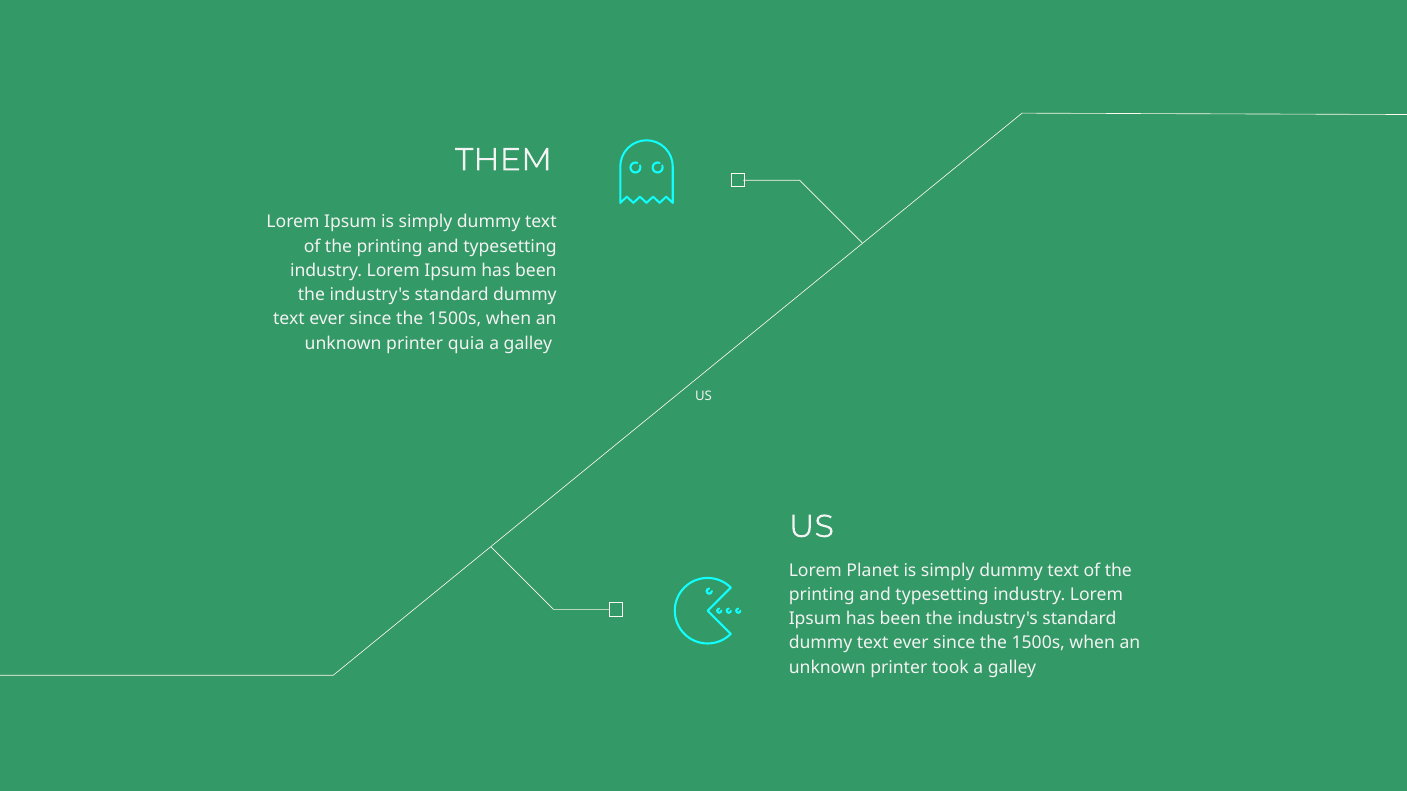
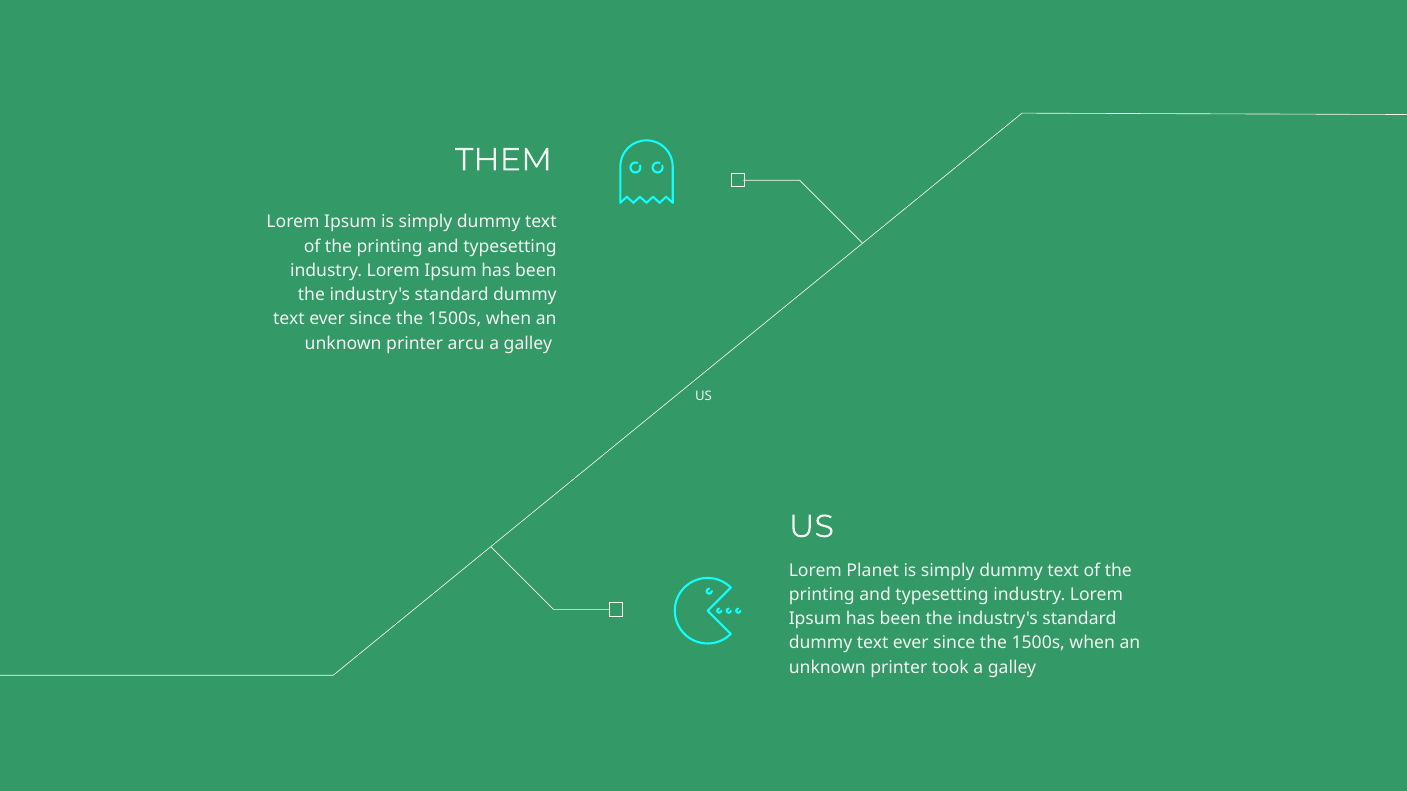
quia: quia -> arcu
